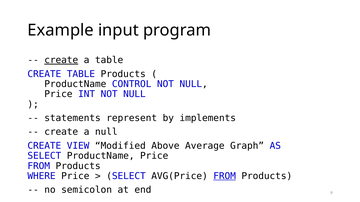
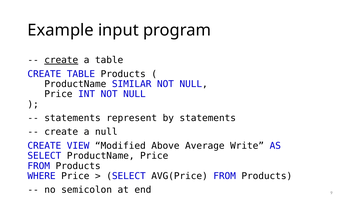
CONTROL: CONTROL -> SIMILAR
by implements: implements -> statements
Graph: Graph -> Write
FROM at (225, 176) underline: present -> none
